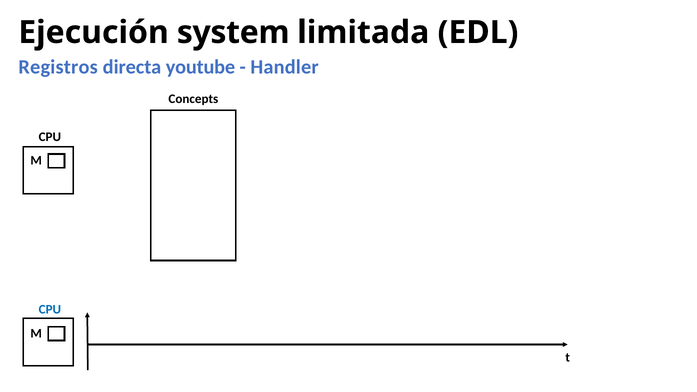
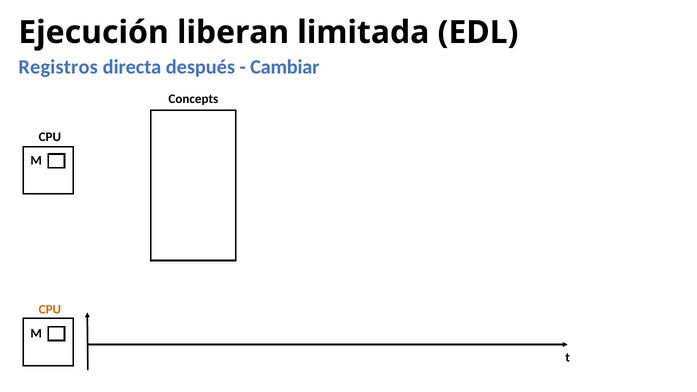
system: system -> liberan
youtube: youtube -> después
Handler: Handler -> Cambiar
CPU at (50, 310) colour: blue -> orange
